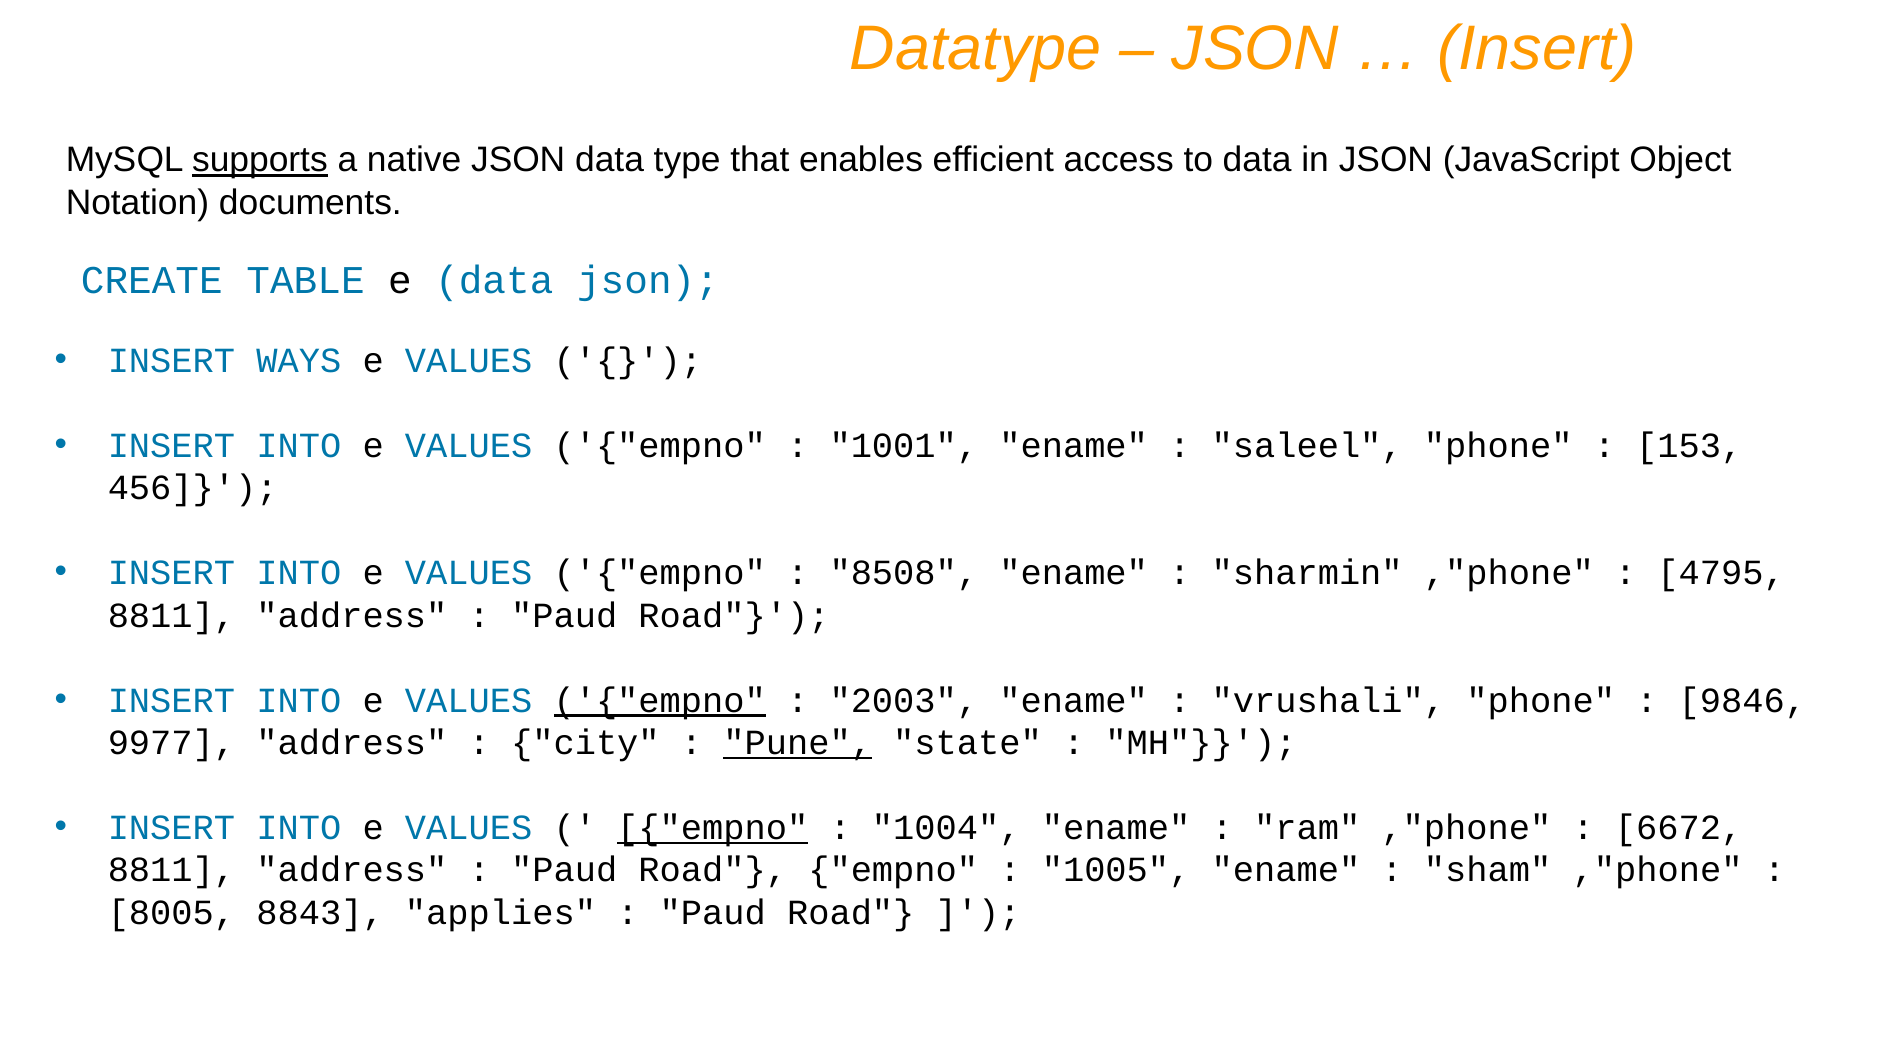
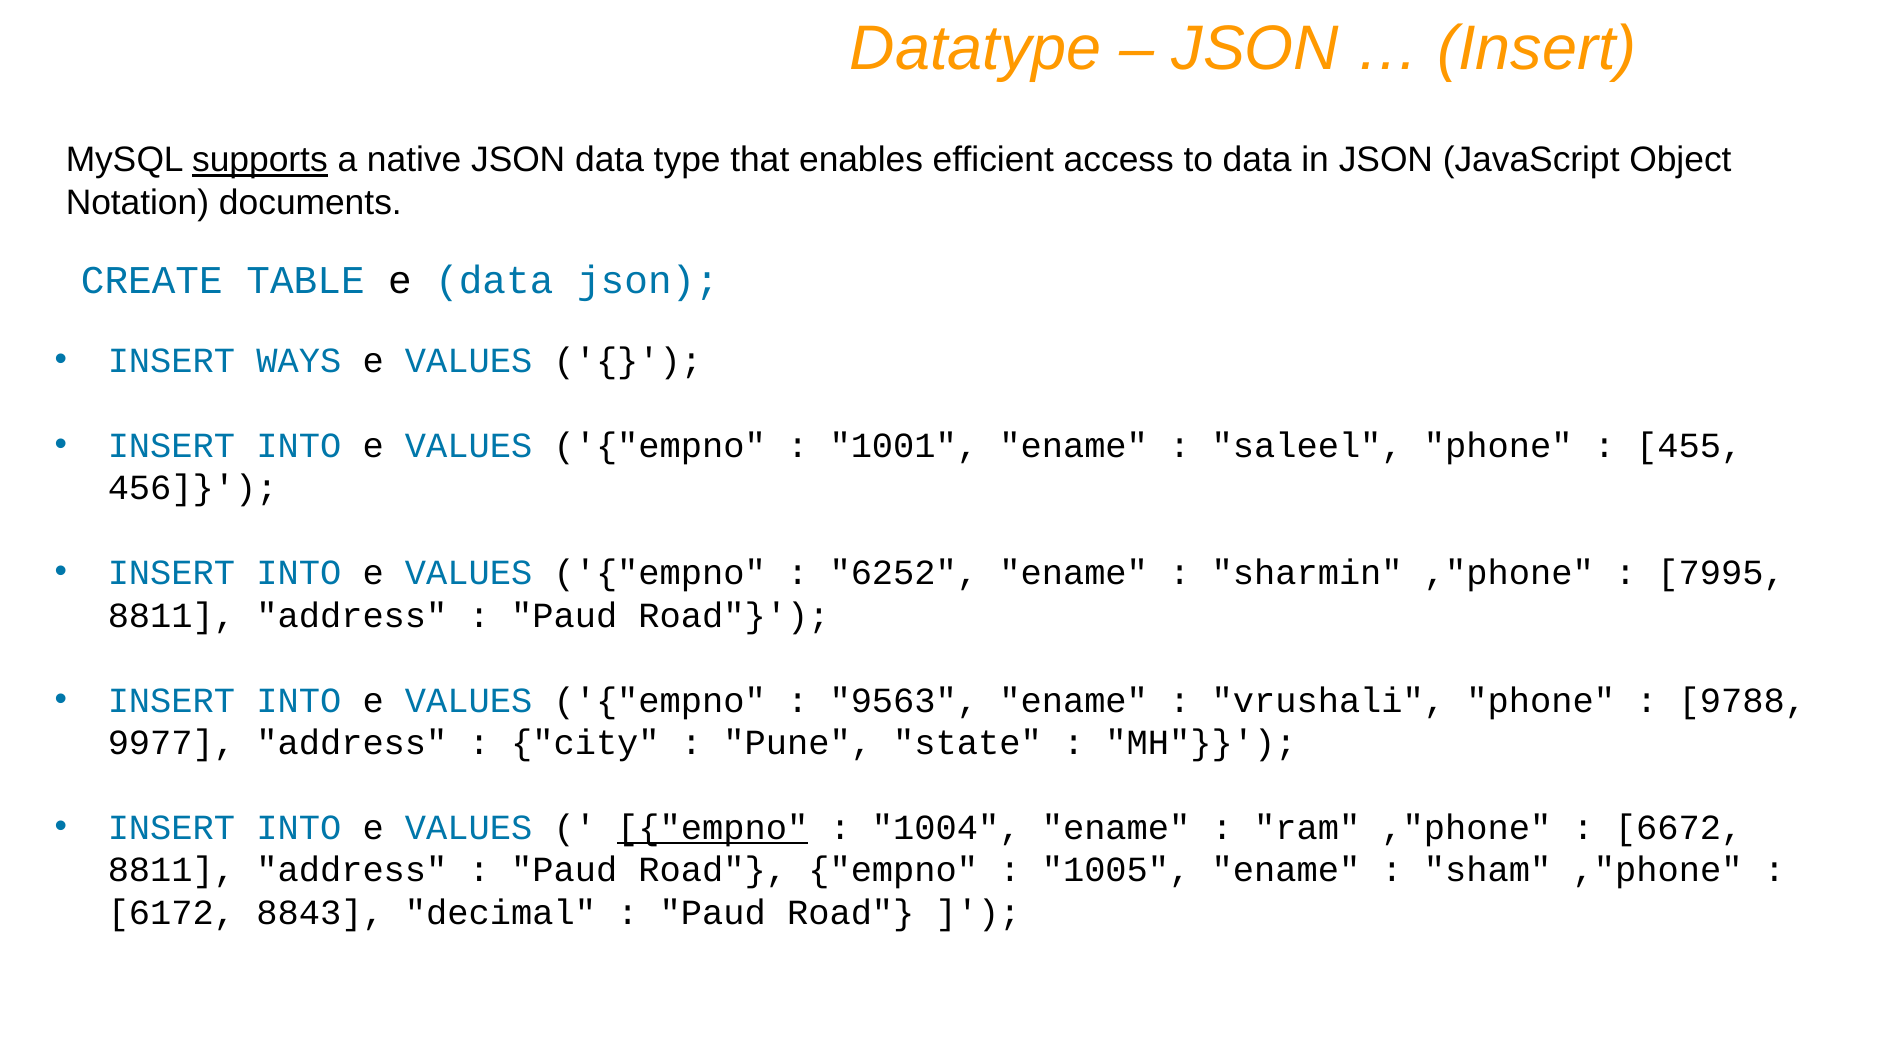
153: 153 -> 455
8508: 8508 -> 6252
4795: 4795 -> 7995
empno at (660, 701) underline: present -> none
2003: 2003 -> 9563
9846: 9846 -> 9788
Pune underline: present -> none
8005: 8005 -> 6172
applies: applies -> decimal
